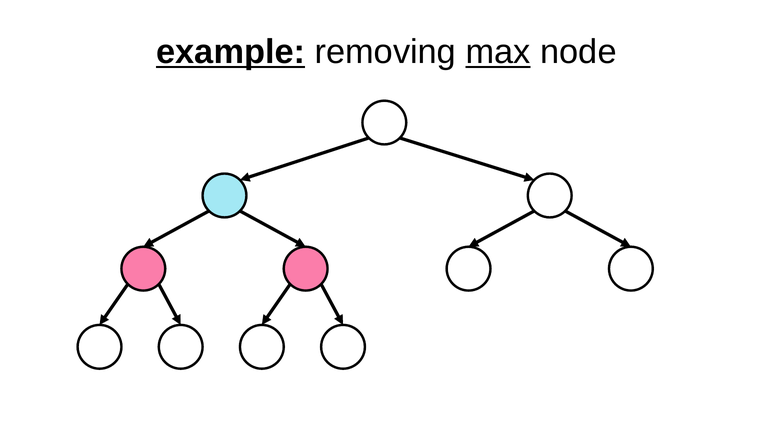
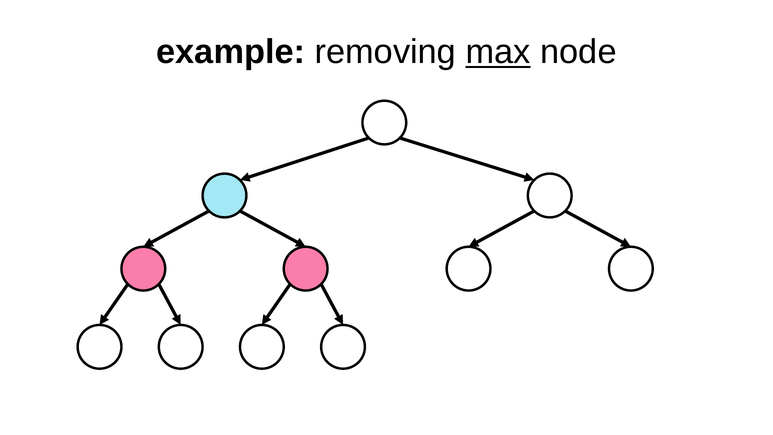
example underline: present -> none
